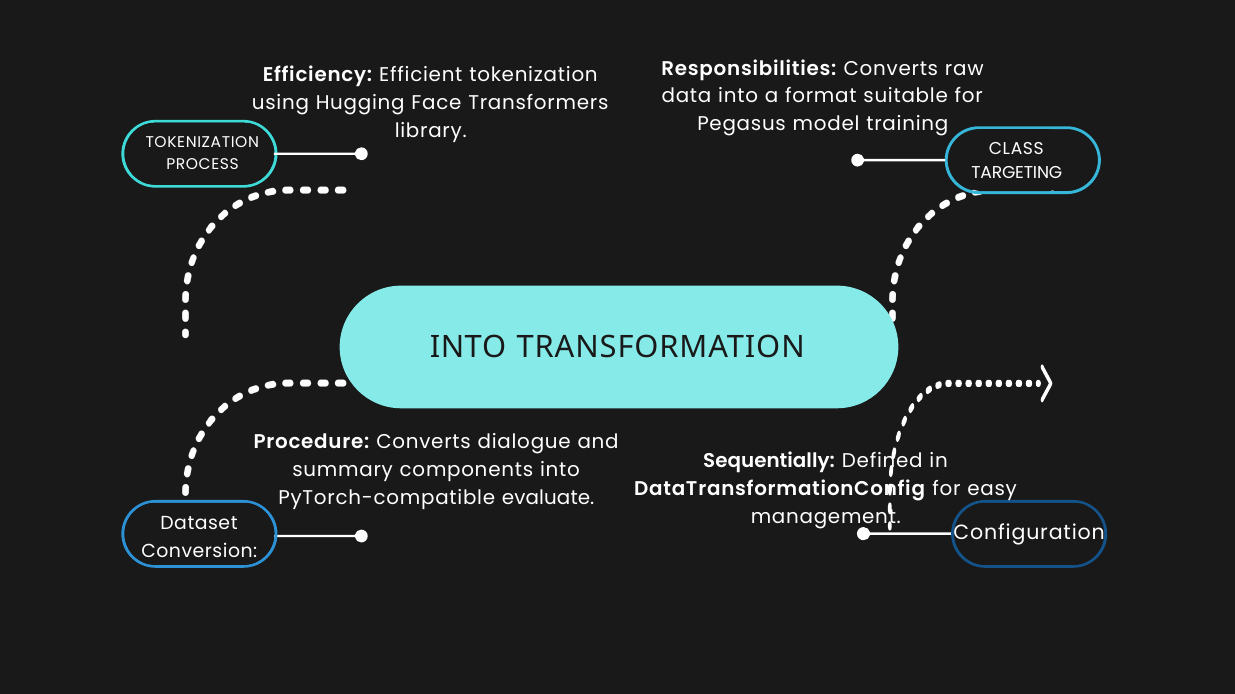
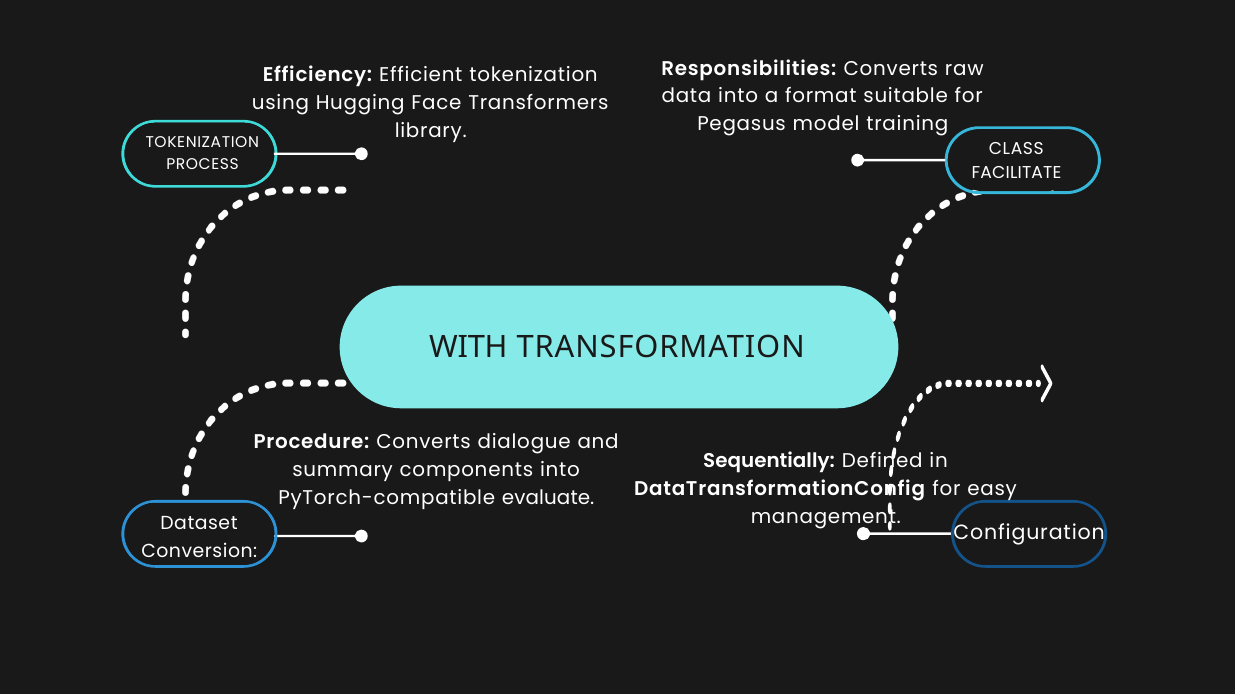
TARGETING: TARGETING -> FACILITATE
INTO at (468, 348): INTO -> WITH
